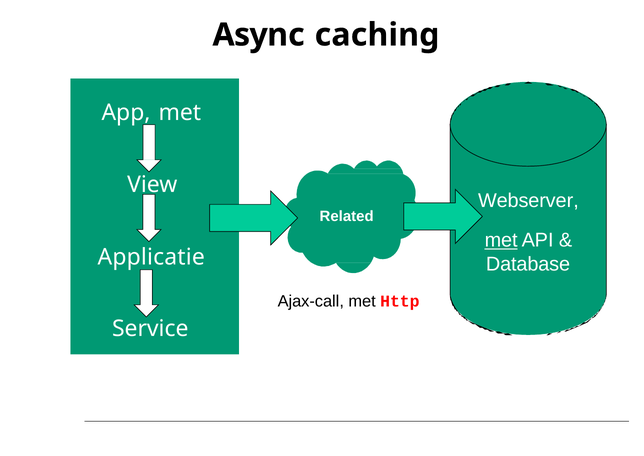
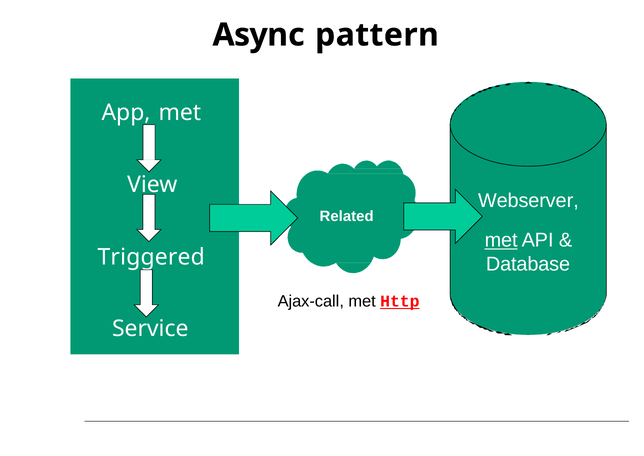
caching: caching -> pattern
Applicatie: Applicatie -> Triggered
Http underline: none -> present
